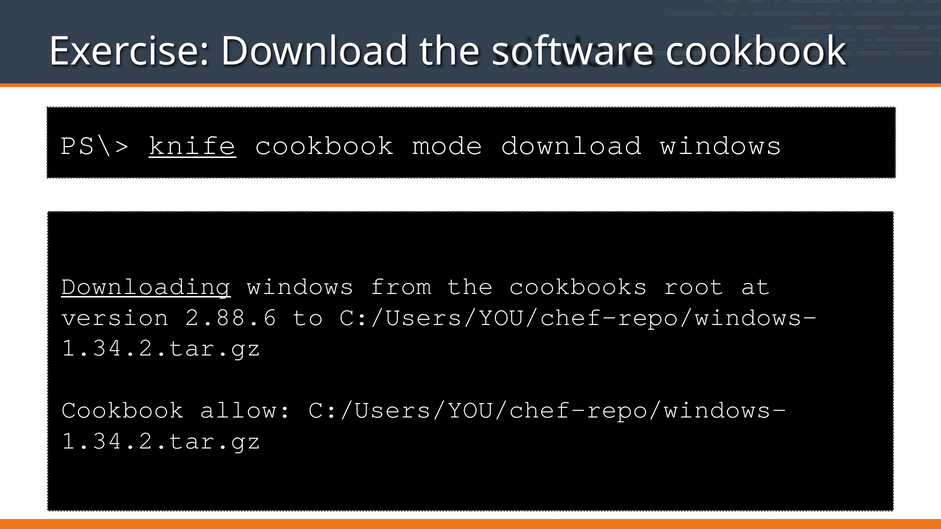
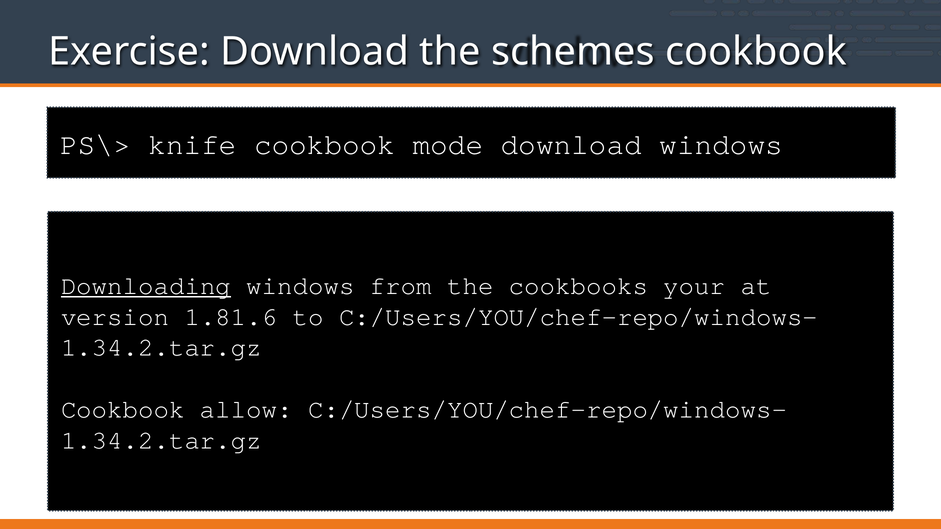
software: software -> schemes
knife underline: present -> none
root: root -> your
2.88.6: 2.88.6 -> 1.81.6
